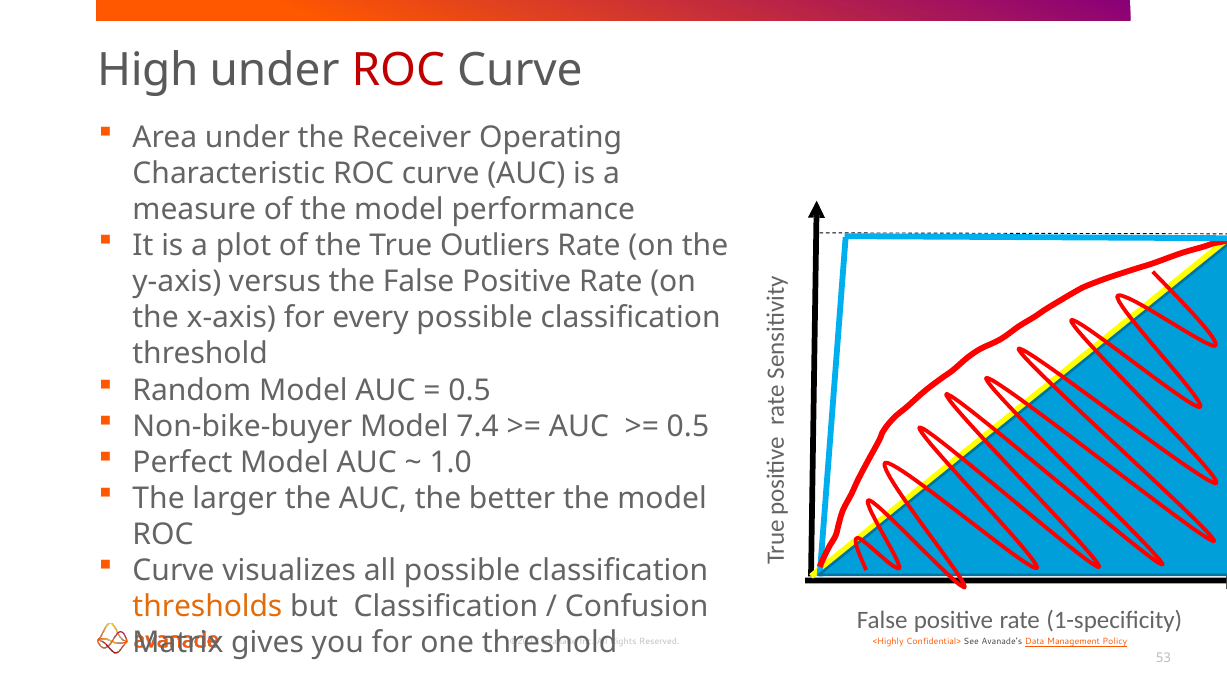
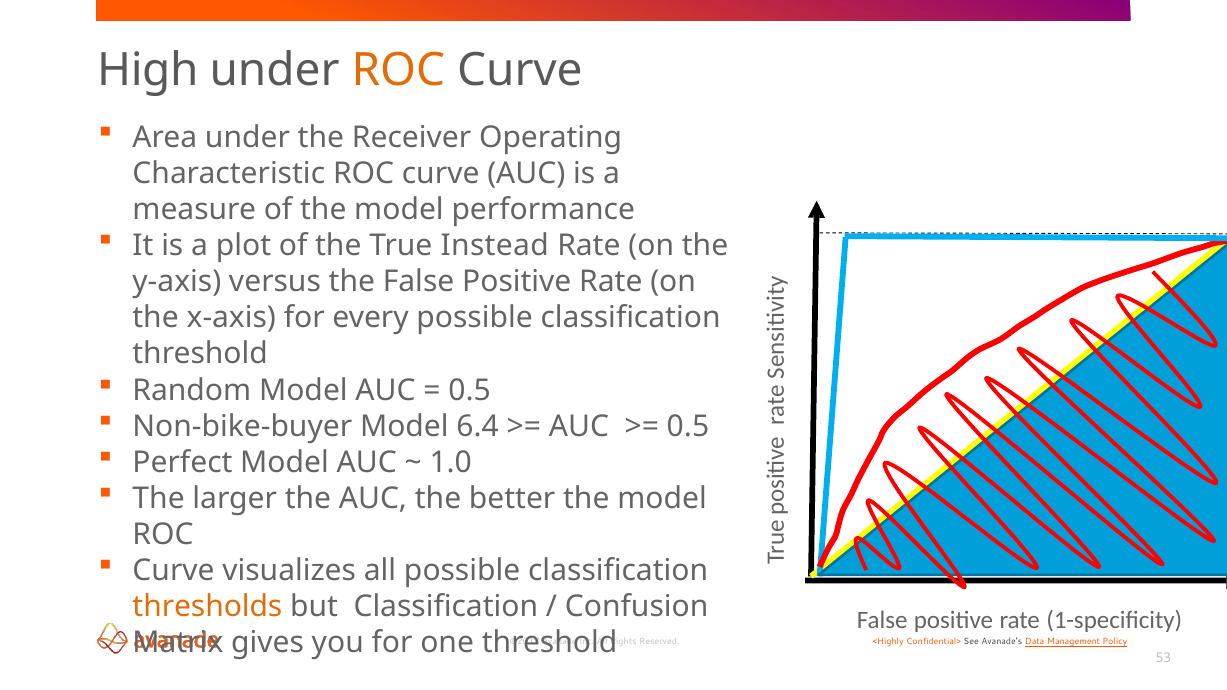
ROC at (398, 70) colour: red -> orange
Outliers: Outliers -> Instead
7.4: 7.4 -> 6.4
